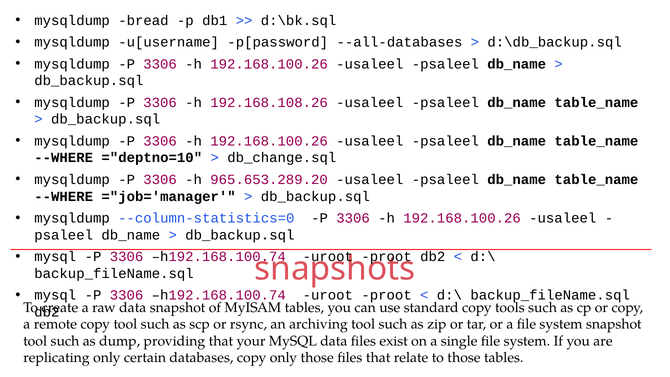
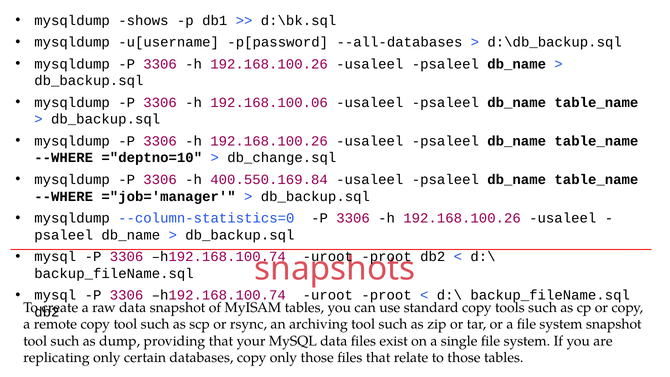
bread: bread -> shows
192.168.108.26: 192.168.108.26 -> 192.168.100.06
965.653.289.20: 965.653.289.20 -> 400.550.169.84
